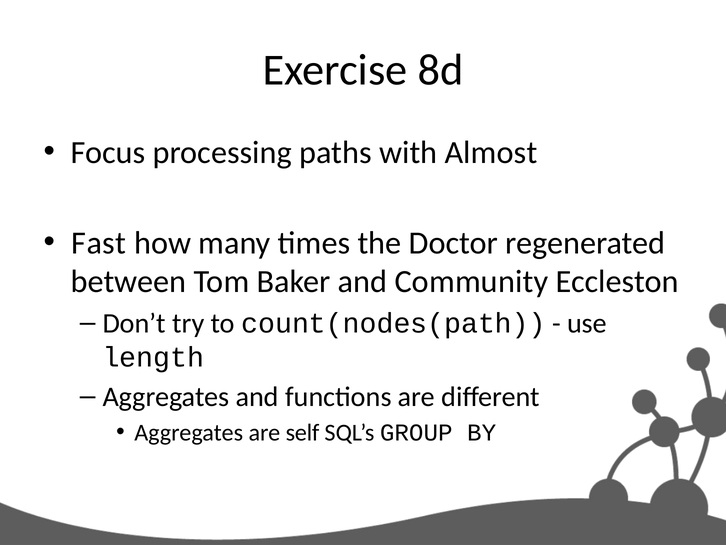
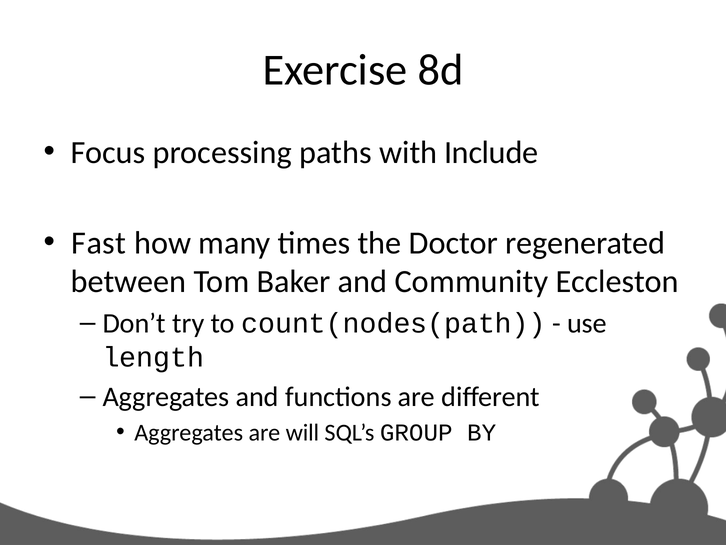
Almost: Almost -> Include
self: self -> will
